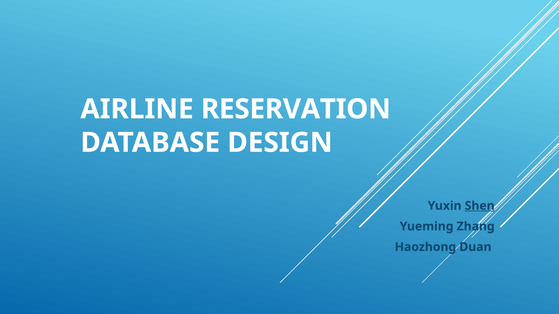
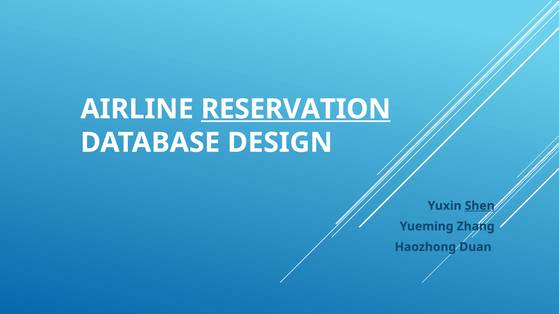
RESERVATION underline: none -> present
